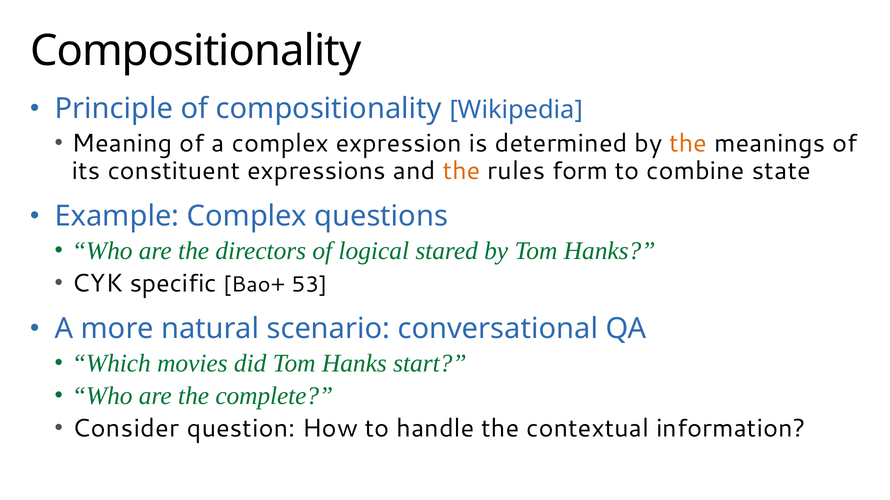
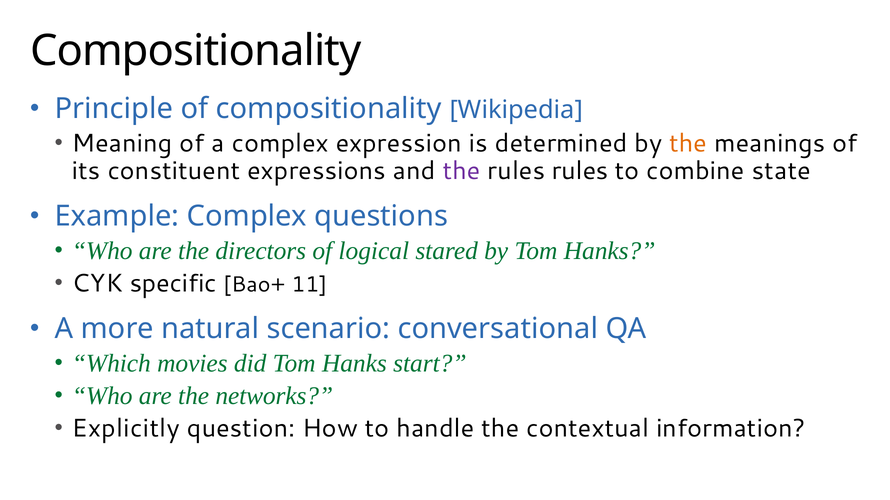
the at (462, 171) colour: orange -> purple
rules form: form -> rules
53: 53 -> 11
complete: complete -> networks
Consider: Consider -> Explicitly
